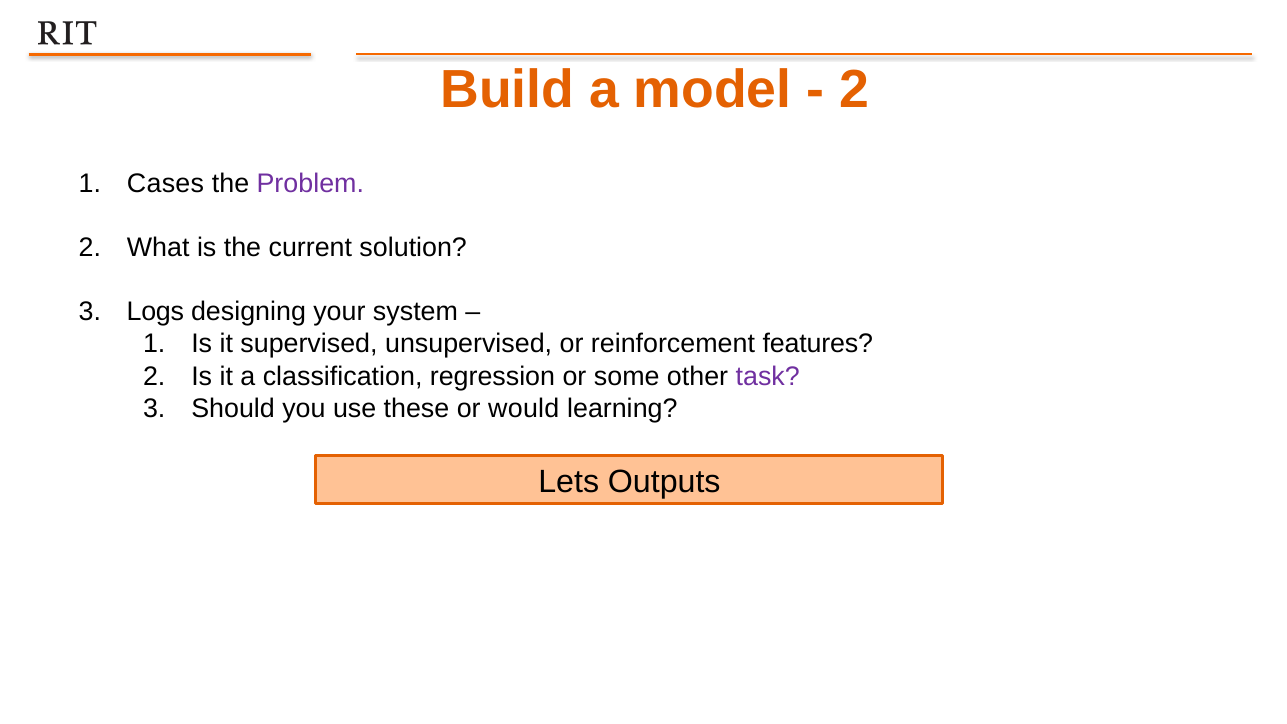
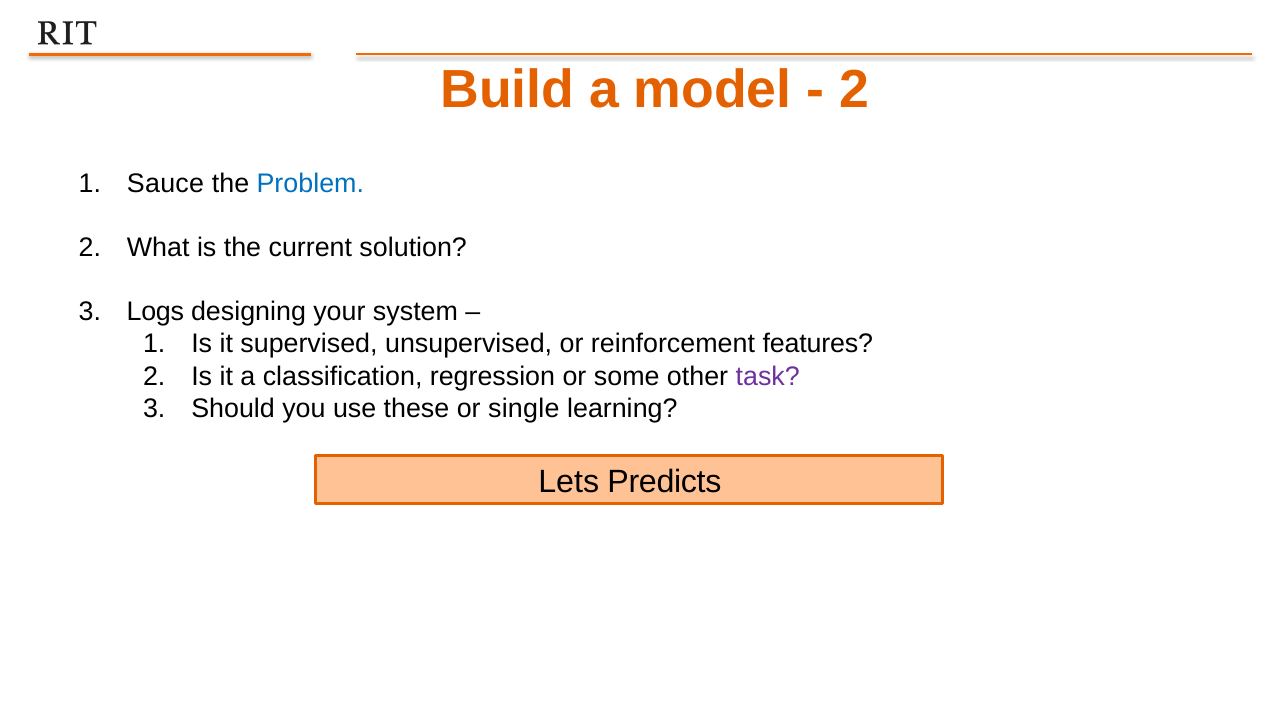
Cases: Cases -> Sauce
Problem colour: purple -> blue
would: would -> single
Outputs: Outputs -> Predicts
